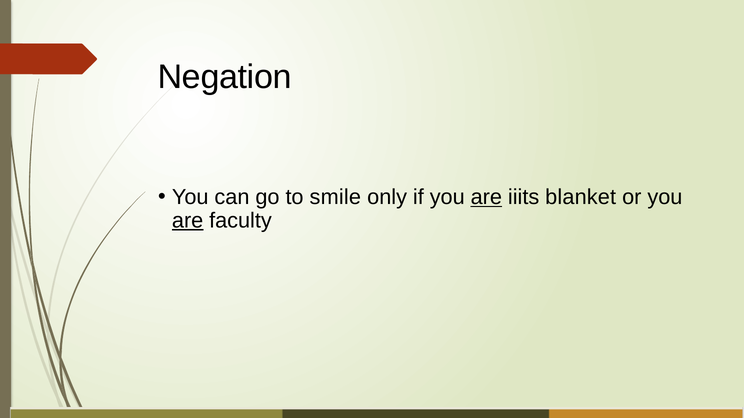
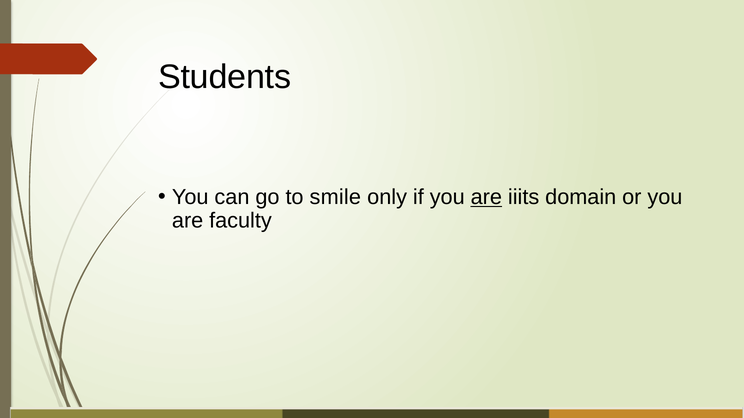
Negation: Negation -> Students
blanket: blanket -> domain
are at (188, 221) underline: present -> none
